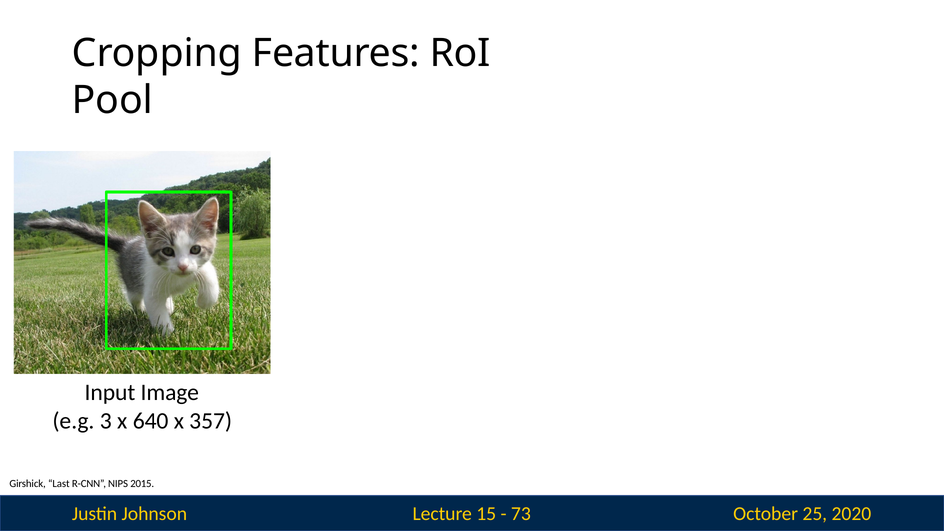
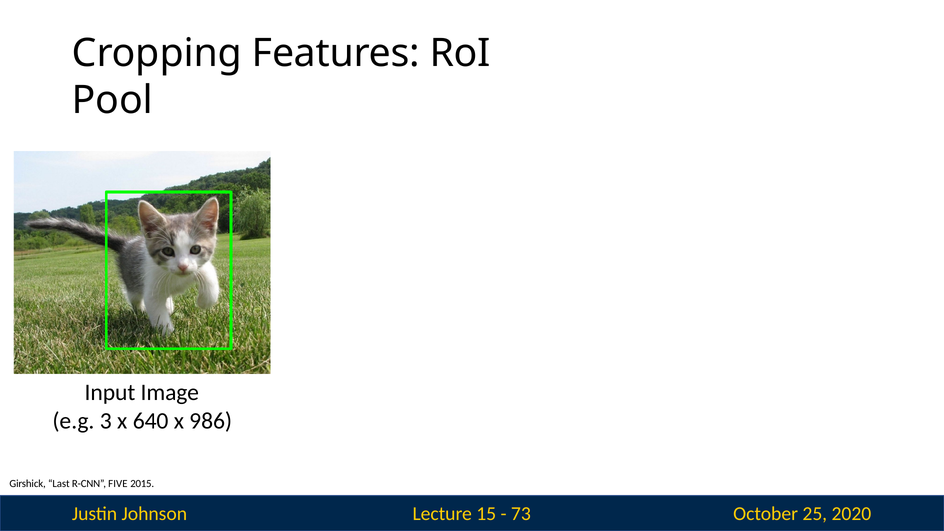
357: 357 -> 986
NIPS: NIPS -> FIVE
